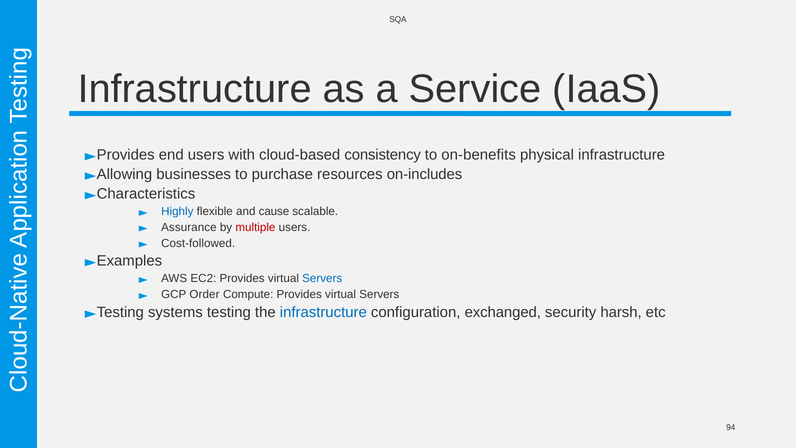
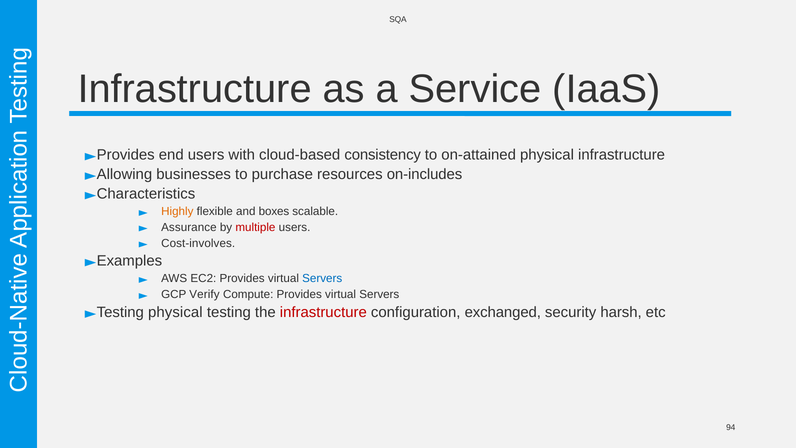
on-benefits: on-benefits -> on-attained
Highly colour: blue -> orange
cause: cause -> boxes
Cost-followed: Cost-followed -> Cost-involves
Order: Order -> Verify
systems at (175, 312): systems -> physical
infrastructure at (323, 312) colour: blue -> red
